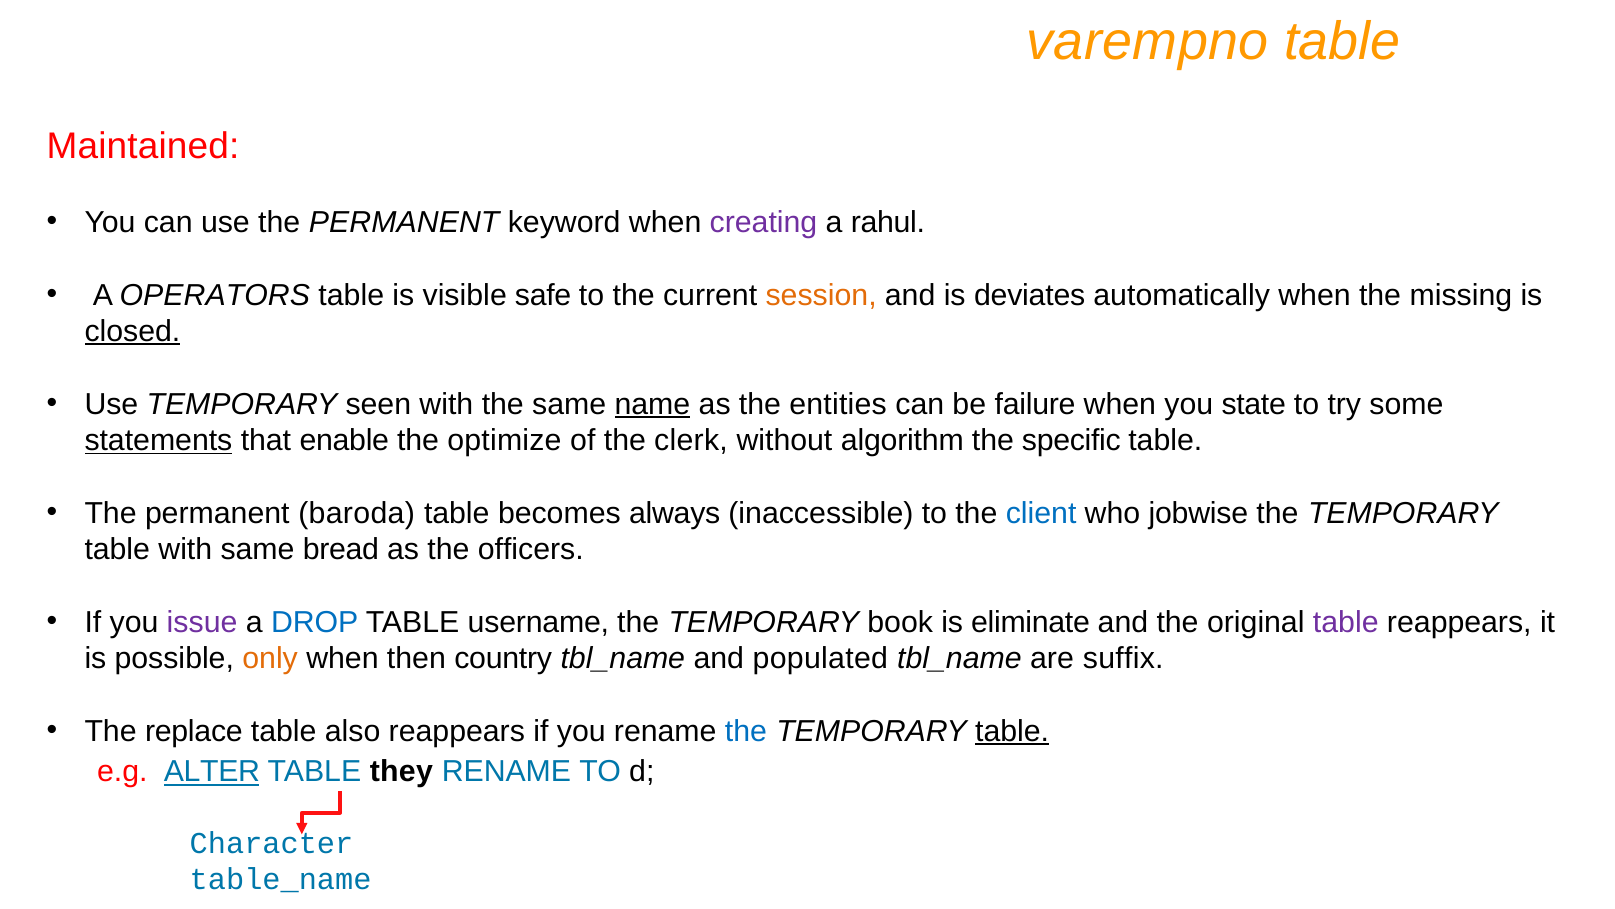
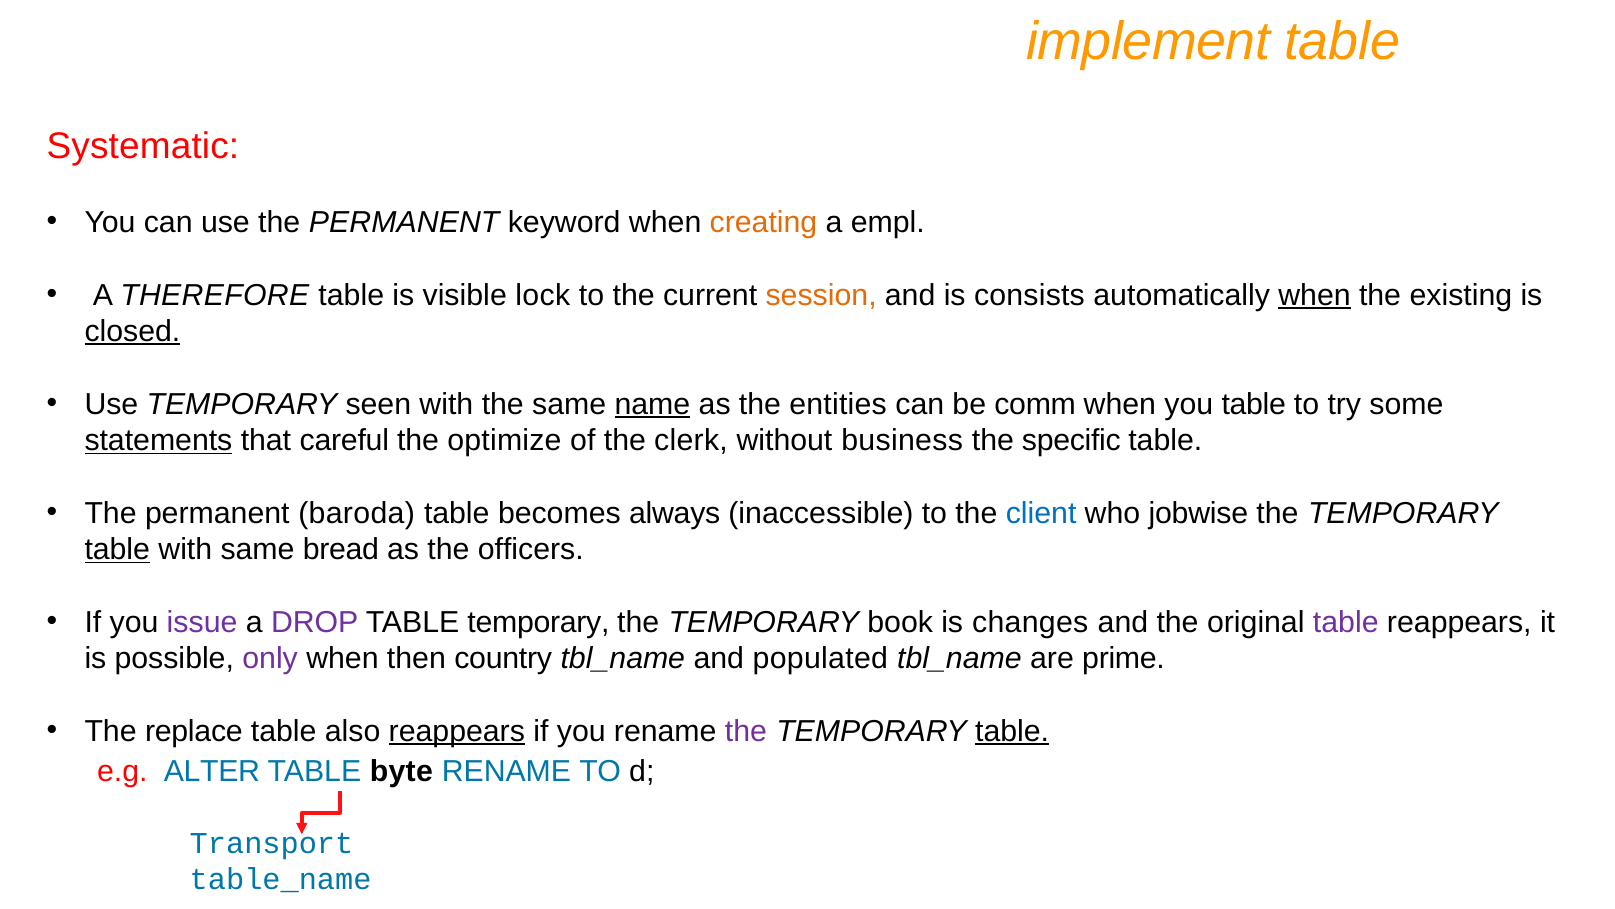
varempno: varempno -> implement
Maintained: Maintained -> Systematic
creating colour: purple -> orange
rahul: rahul -> empl
OPERATORS: OPERATORS -> THEREFORE
safe: safe -> lock
deviates: deviates -> consists
when at (1315, 295) underline: none -> present
missing: missing -> existing
failure: failure -> comm
you state: state -> table
enable: enable -> careful
algorithm: algorithm -> business
table at (117, 549) underline: none -> present
DROP colour: blue -> purple
TABLE username: username -> temporary
eliminate: eliminate -> changes
only colour: orange -> purple
suffix: suffix -> prime
reappears at (457, 731) underline: none -> present
the at (746, 731) colour: blue -> purple
ALTER underline: present -> none
they: they -> byte
Character: Character -> Transport
